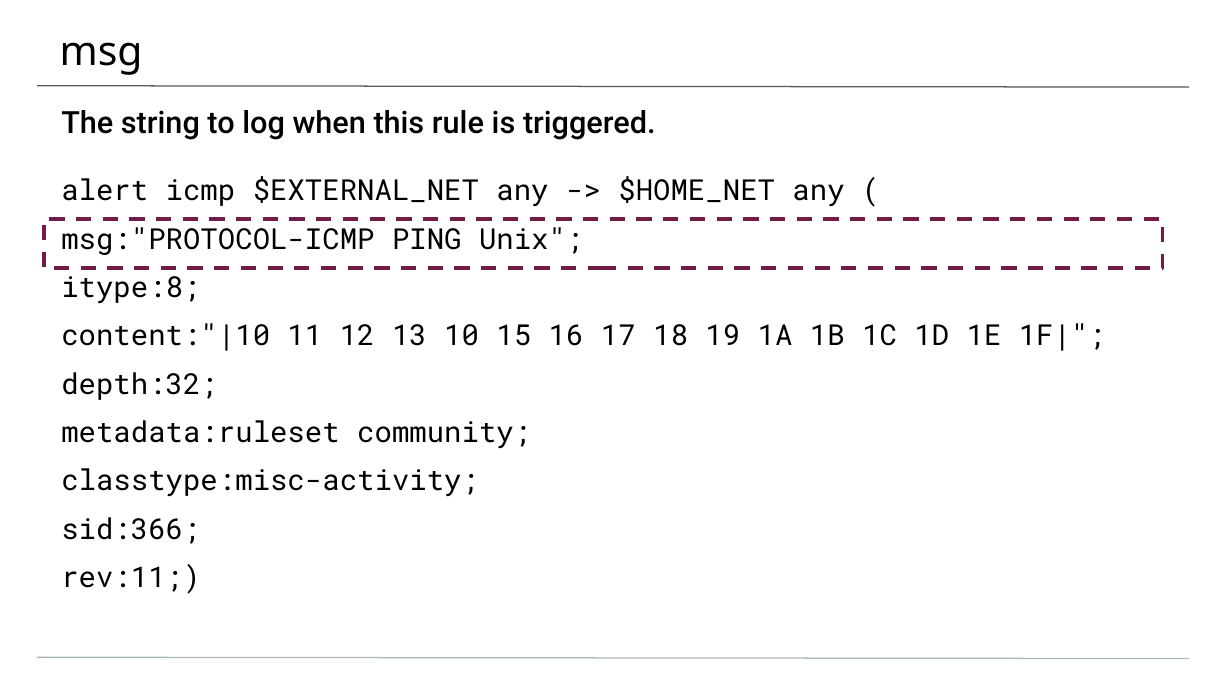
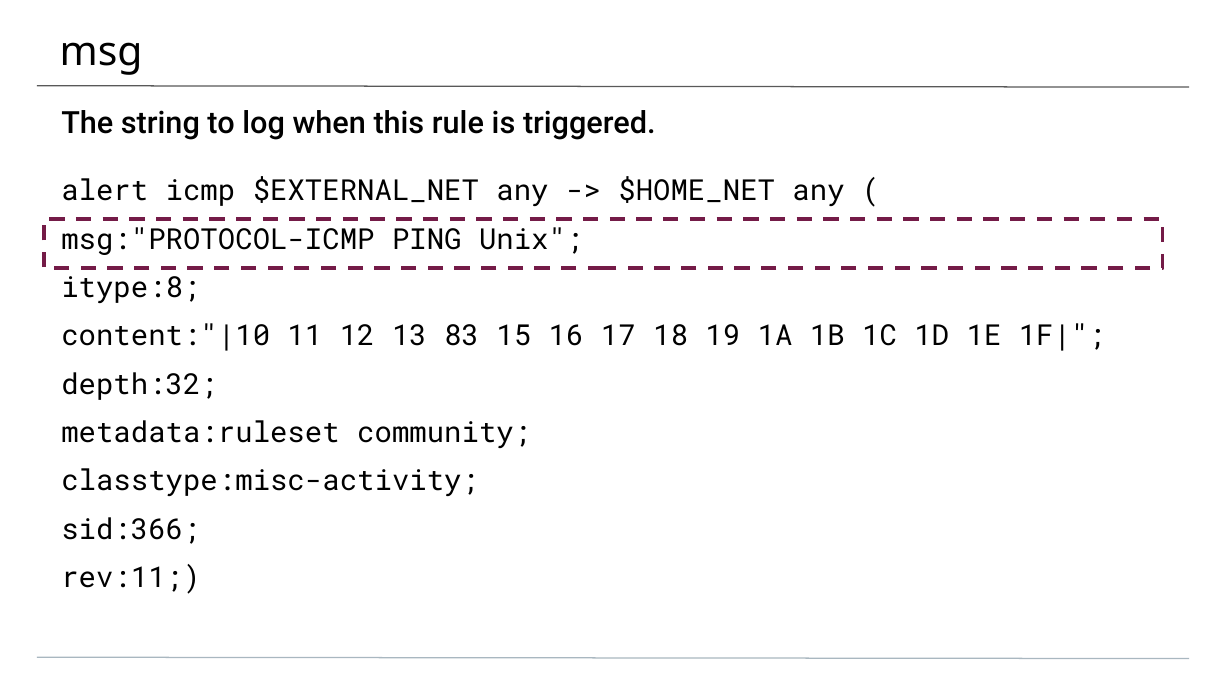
10: 10 -> 83
